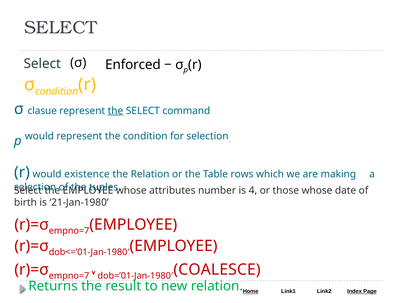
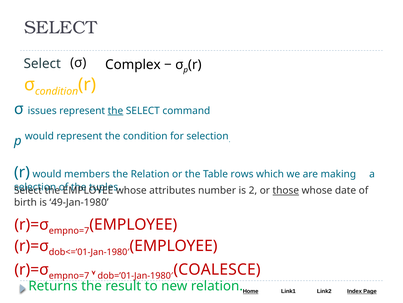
Enforced: Enforced -> Complex
clasue: clasue -> issues
existence: existence -> members
4: 4 -> 2
those underline: none -> present
21-Jan-1980: 21-Jan-1980 -> 49-Jan-1980
